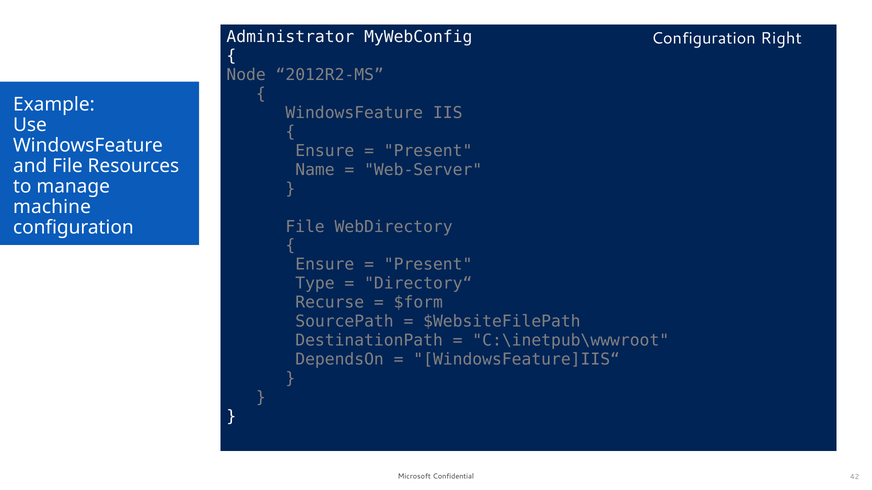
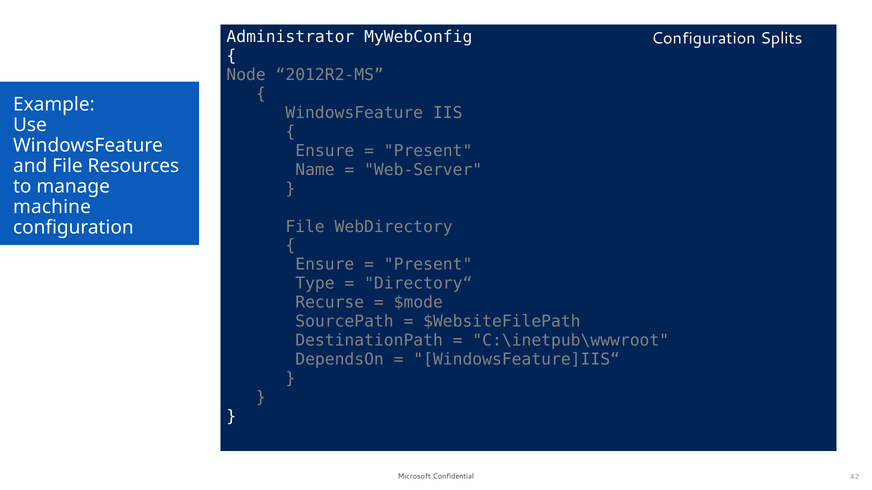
Right: Right -> Splits
$form: $form -> $mode
